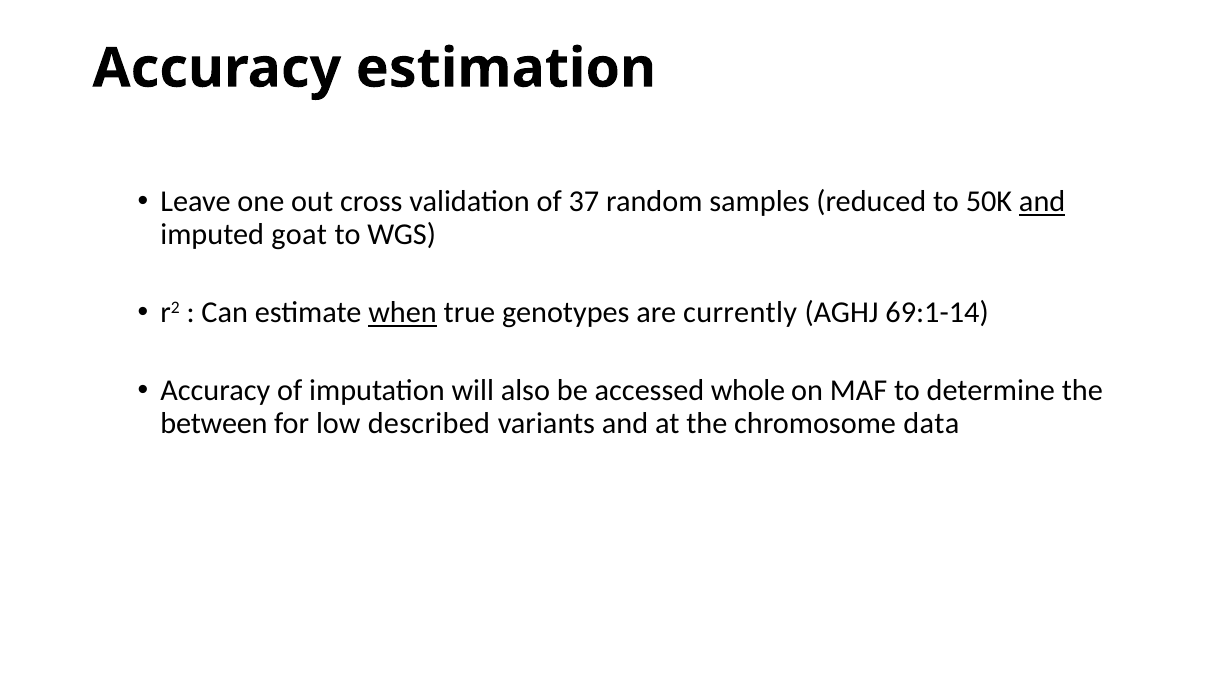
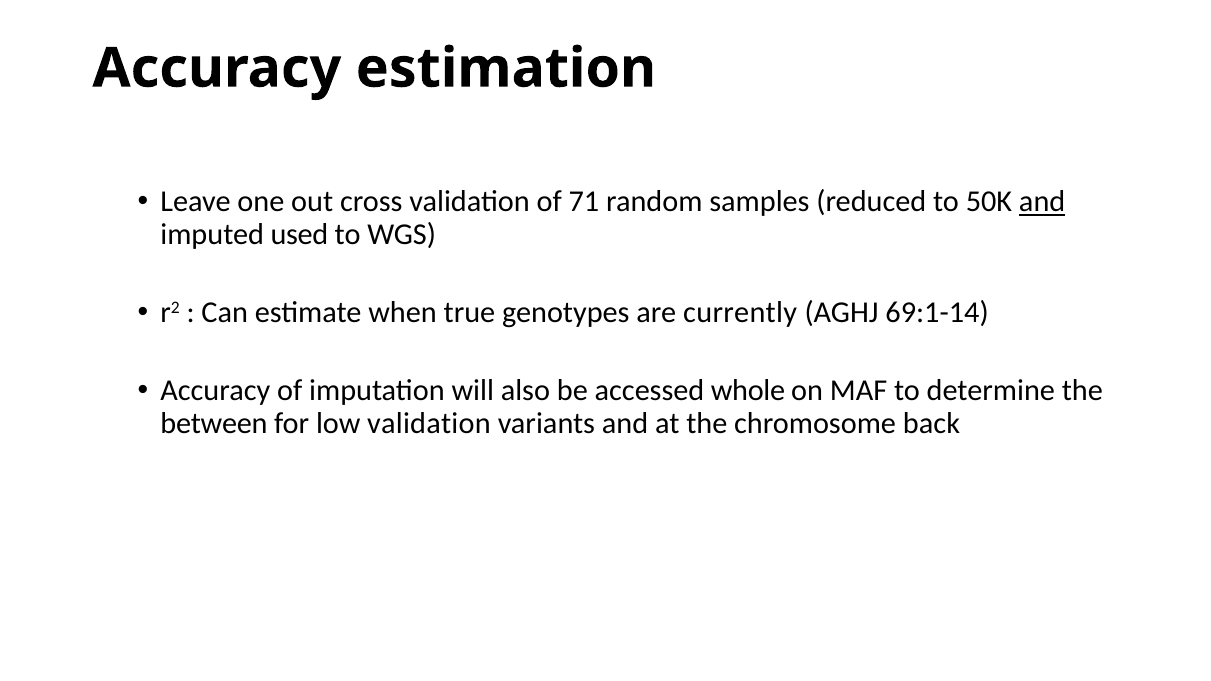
37: 37 -> 71
goat: goat -> used
when underline: present -> none
low described: described -> validation
data: data -> back
